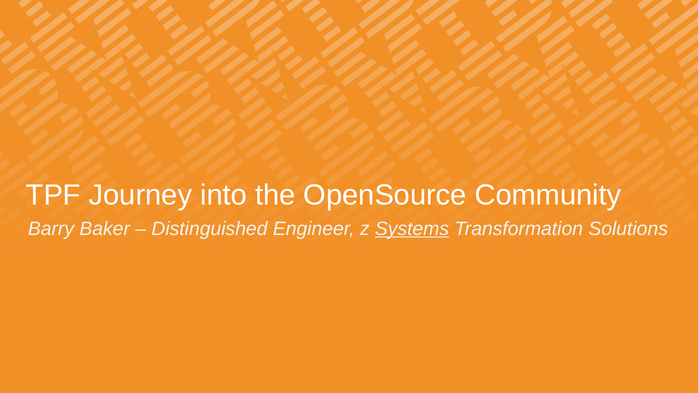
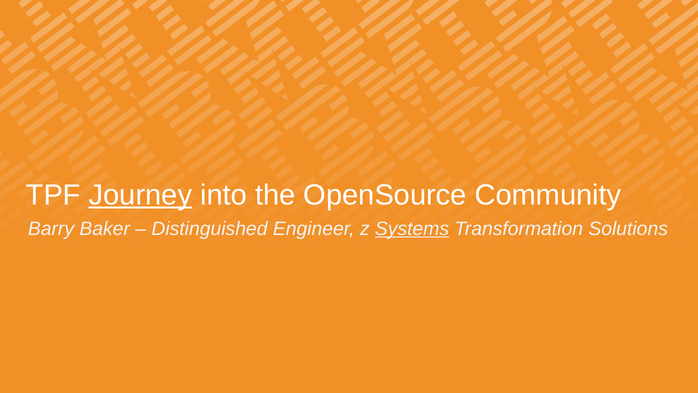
Journey underline: none -> present
